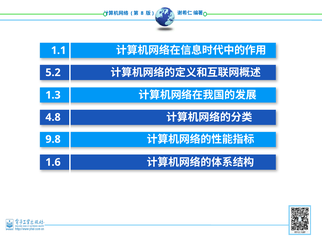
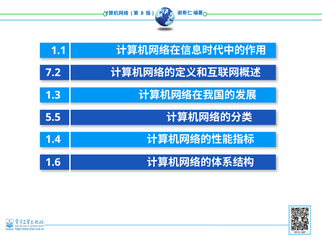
5.2: 5.2 -> 7.2
4.8: 4.8 -> 5.5
9.8: 9.8 -> 1.4
